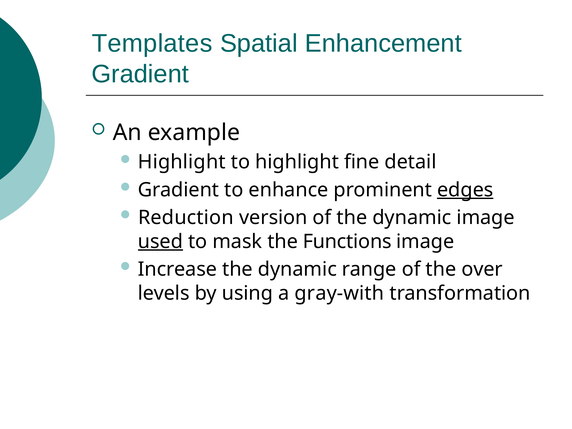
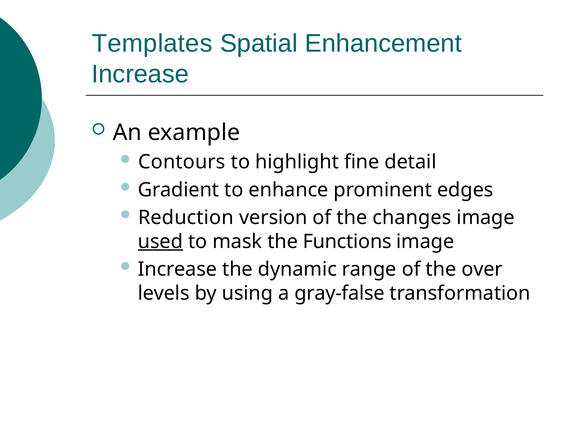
Gradient at (140, 74): Gradient -> Increase
Highlight at (182, 162): Highlight -> Contours
edges underline: present -> none
of the dynamic: dynamic -> changes
gray-with: gray-with -> gray-false
